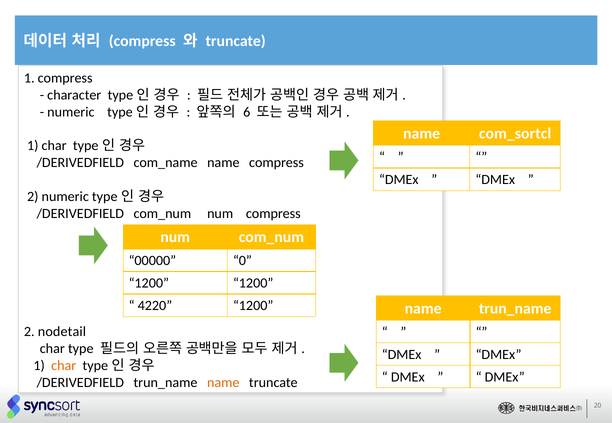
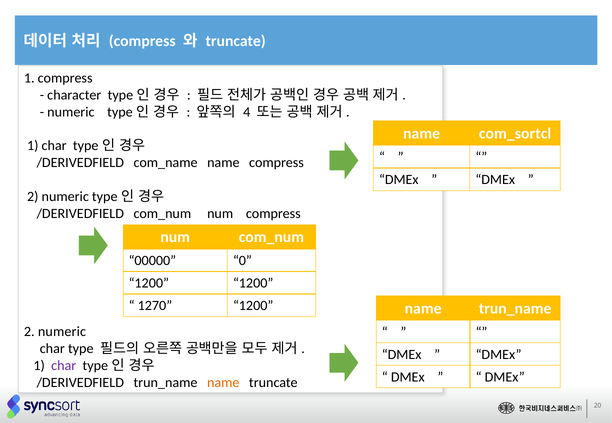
6: 6 -> 4
4220: 4220 -> 1270
nodetail at (62, 332): nodetail -> numeric
char at (64, 366) colour: orange -> purple
